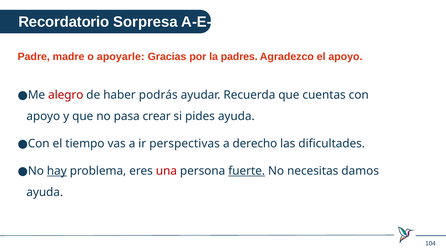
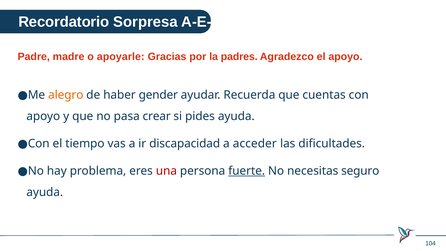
alegro colour: red -> orange
podrás: podrás -> gender
perspectivas: perspectivas -> discapacidad
derecho: derecho -> acceder
hay underline: present -> none
damos: damos -> seguro
